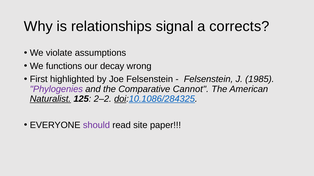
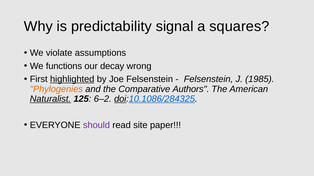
relationships: relationships -> predictability
corrects: corrects -> squares
highlighted underline: none -> present
Phylogenies colour: purple -> orange
Cannot: Cannot -> Authors
2–2: 2–2 -> 6–2
